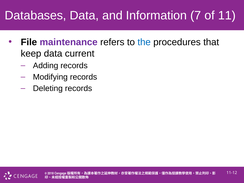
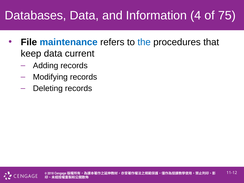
7: 7 -> 4
11: 11 -> 75
maintenance colour: purple -> blue
